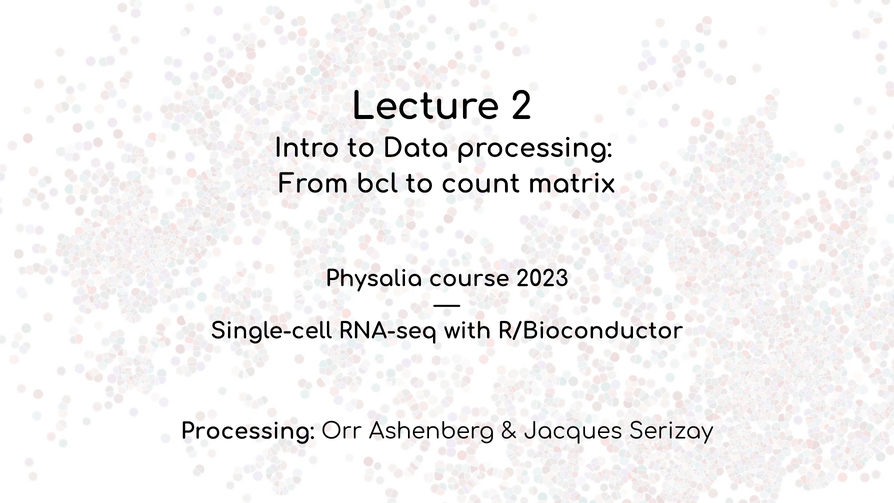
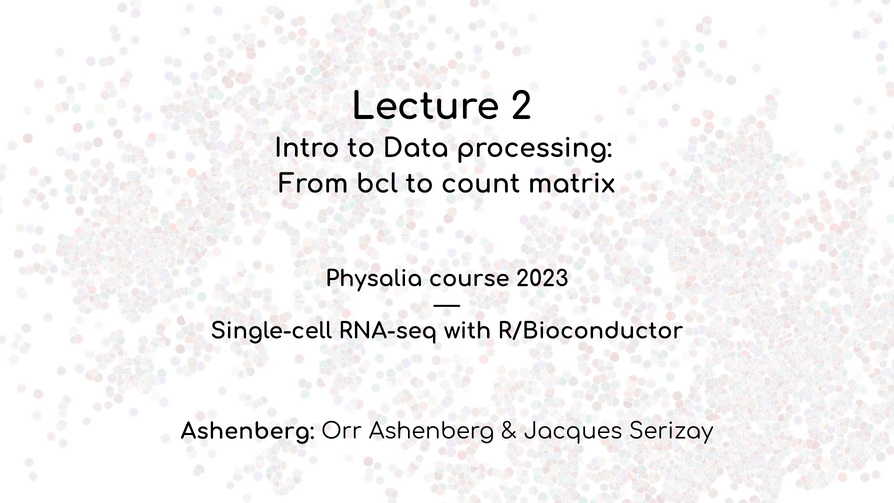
Processing at (248, 431): Processing -> Ashenberg
